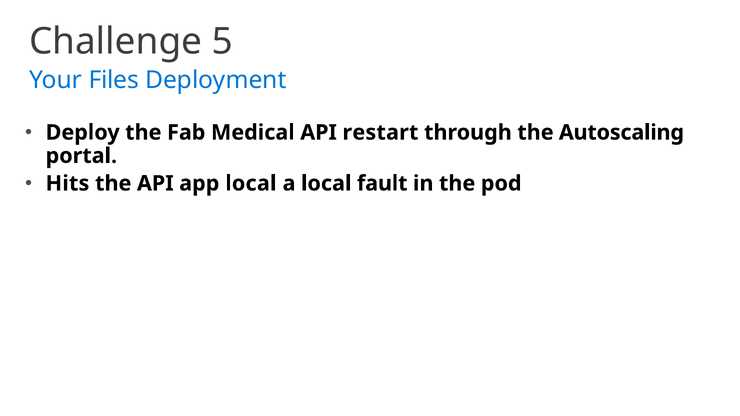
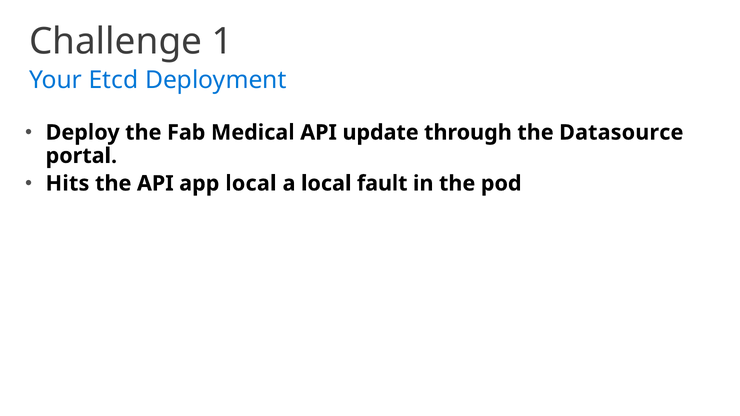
5: 5 -> 1
Files: Files -> Etcd
restart: restart -> update
Autoscaling: Autoscaling -> Datasource
